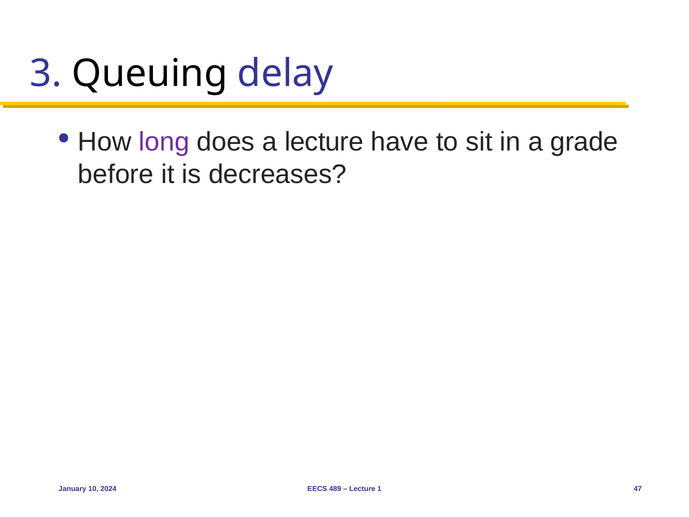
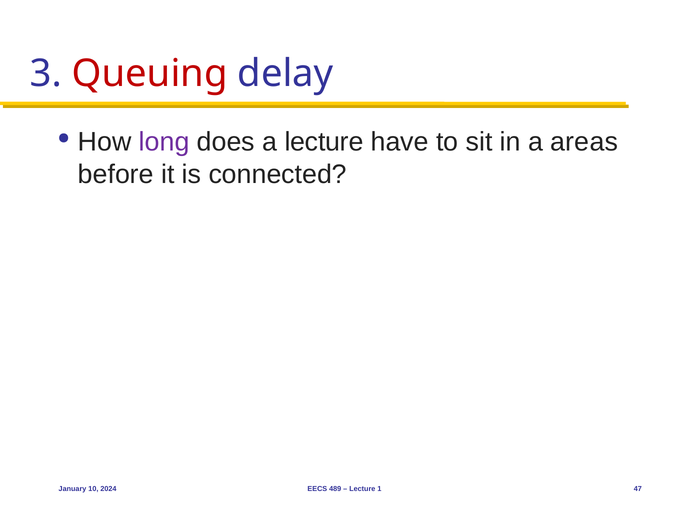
Queuing colour: black -> red
grade: grade -> areas
decreases: decreases -> connected
